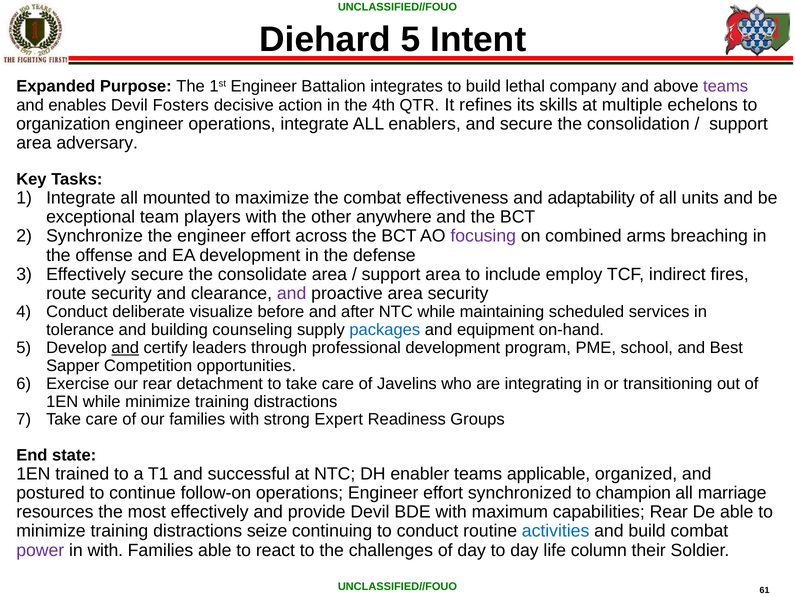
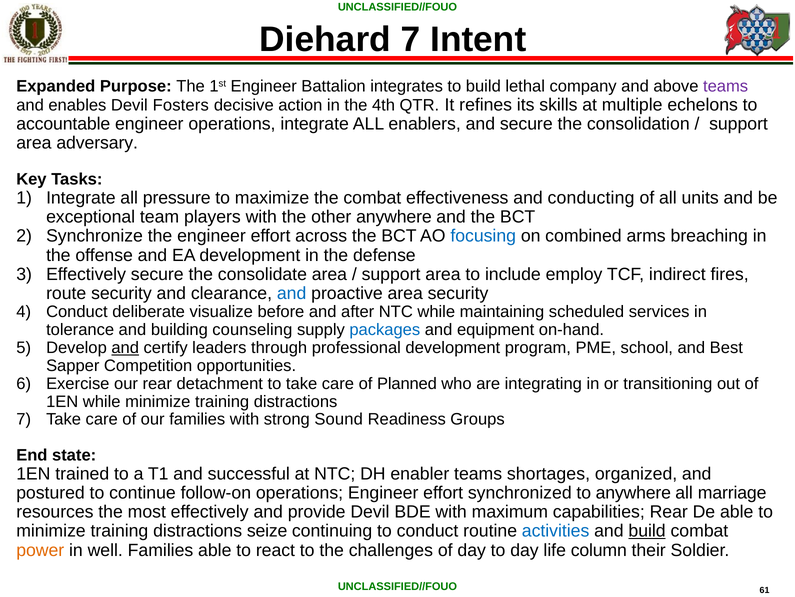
Diehard 5: 5 -> 7
organization: organization -> accountable
mounted: mounted -> pressure
adaptability: adaptability -> conducting
focusing colour: purple -> blue
and at (292, 293) colour: purple -> blue
Javelins: Javelins -> Planned
Expert: Expert -> Sound
applicable: applicable -> shortages
to champion: champion -> anywhere
build at (647, 530) underline: none -> present
power colour: purple -> orange
in with: with -> well
